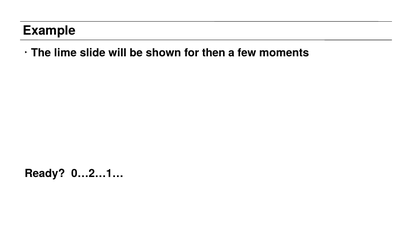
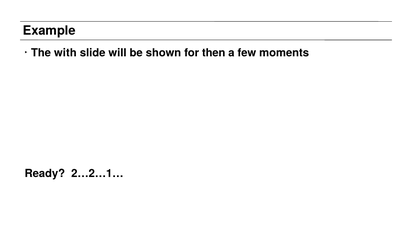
lime: lime -> with
0…2…1…: 0…2…1… -> 2…2…1…
